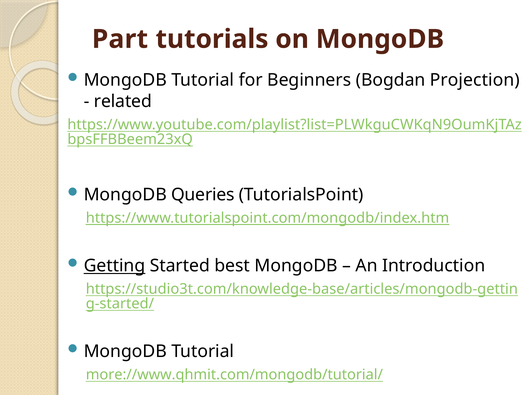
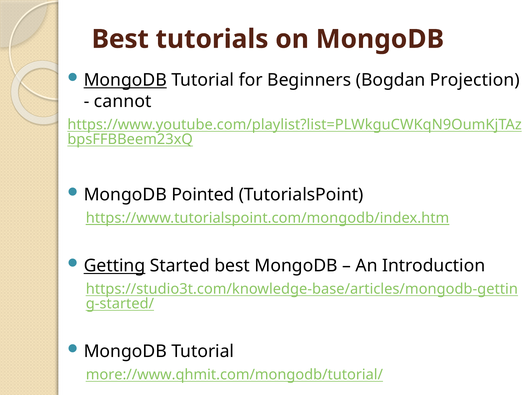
Part at (120, 39): Part -> Best
MongoDB at (125, 80) underline: none -> present
related: related -> cannot
Queries: Queries -> Pointed
